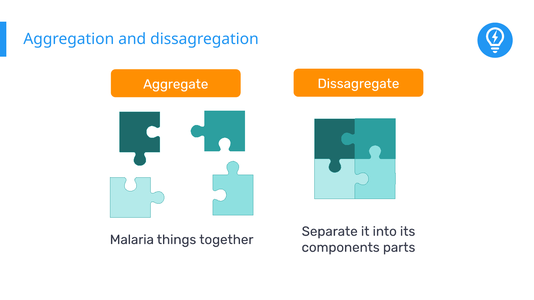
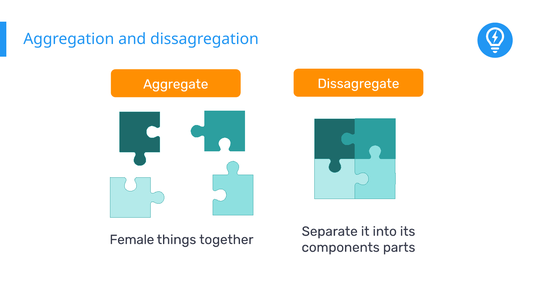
Malaria: Malaria -> Female
